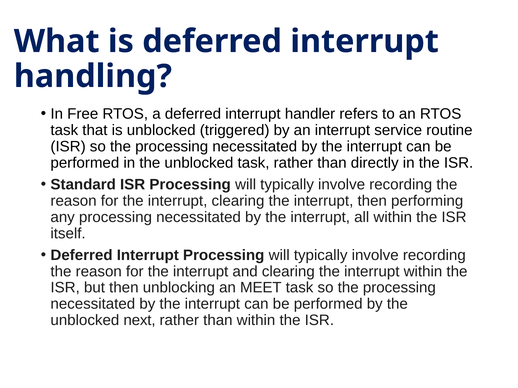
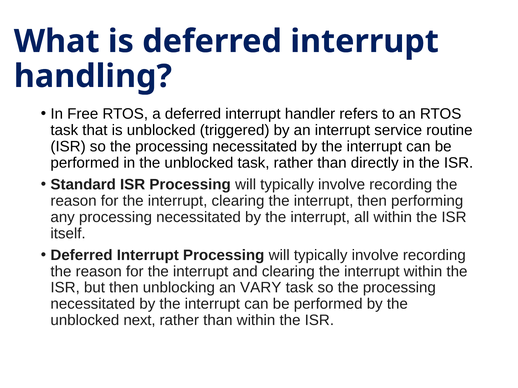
MEET: MEET -> VARY
